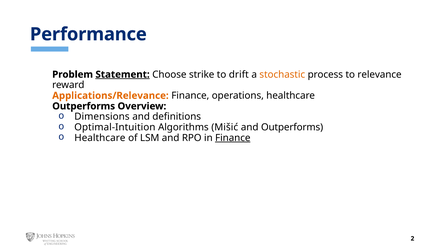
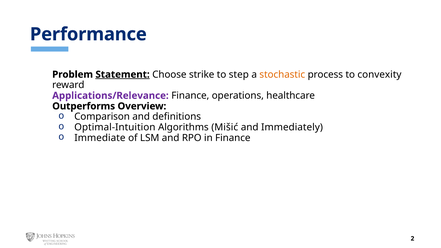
drift: drift -> step
relevance: relevance -> convexity
Applications/Relevance colour: orange -> purple
Dimensions: Dimensions -> Comparison
and Outperforms: Outperforms -> Immediately
Healthcare at (100, 138): Healthcare -> Immediate
Finance at (233, 138) underline: present -> none
